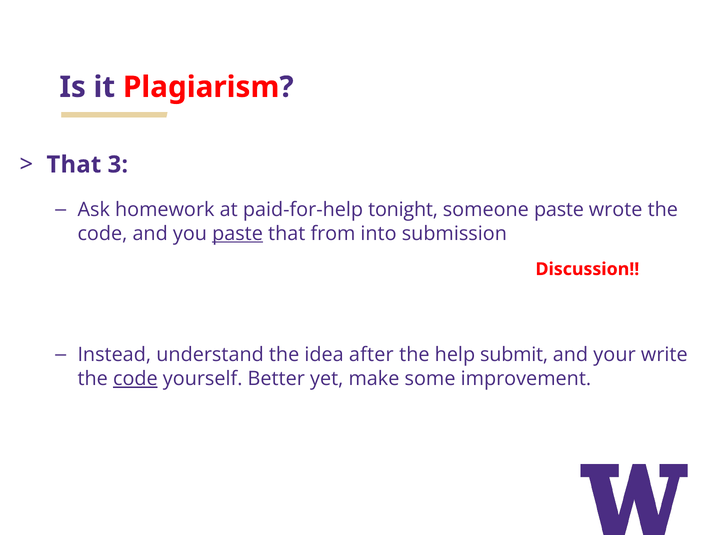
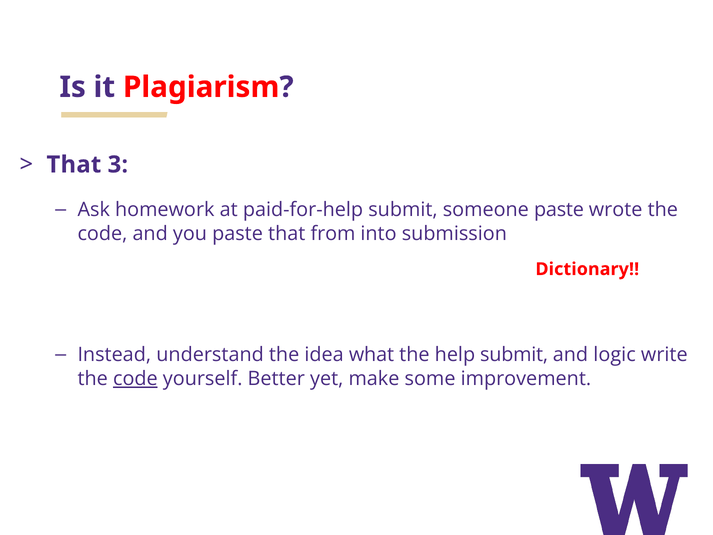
paid-for-help tonight: tonight -> submit
paste at (238, 233) underline: present -> none
Discussion: Discussion -> Dictionary
after: after -> what
your: your -> logic
